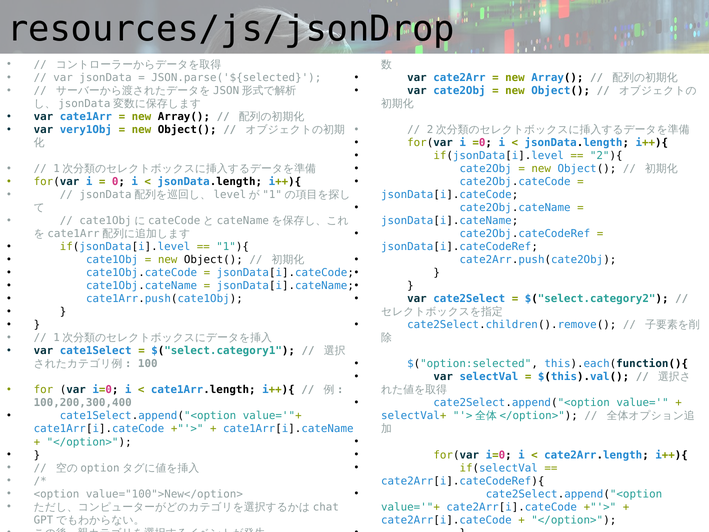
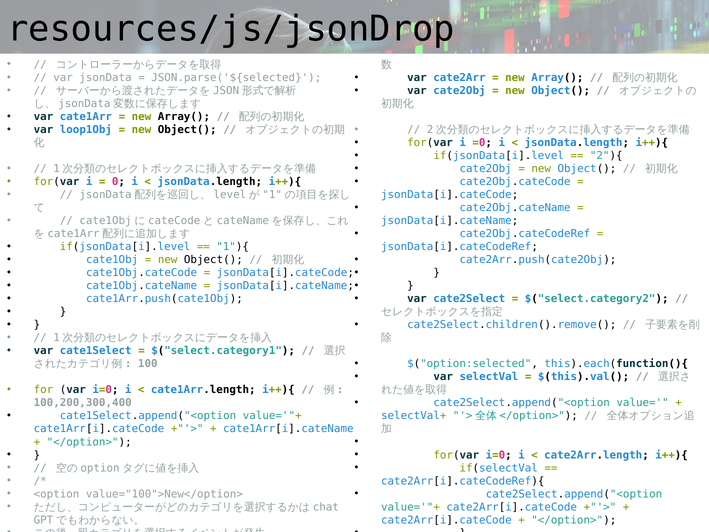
very1Obj: very1Obj -> loop1Obj
